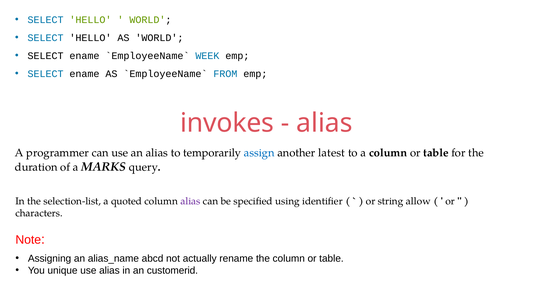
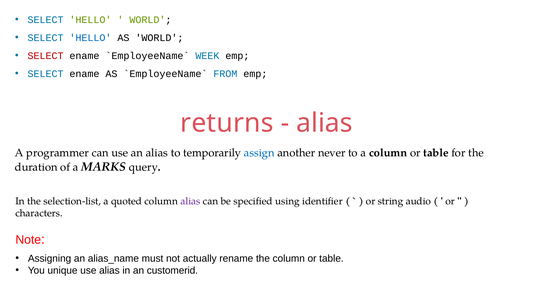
HELLO at (90, 38) colour: black -> blue
SELECT at (46, 56) colour: black -> red
invokes: invokes -> returns
latest: latest -> never
allow: allow -> audio
abcd: abcd -> must
